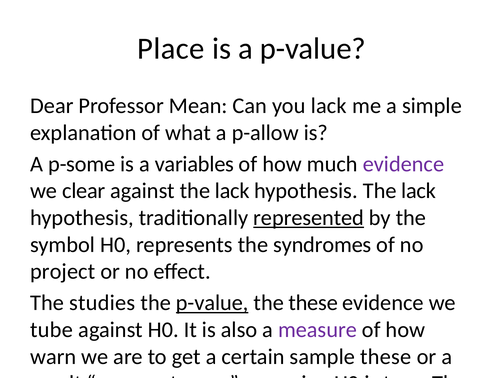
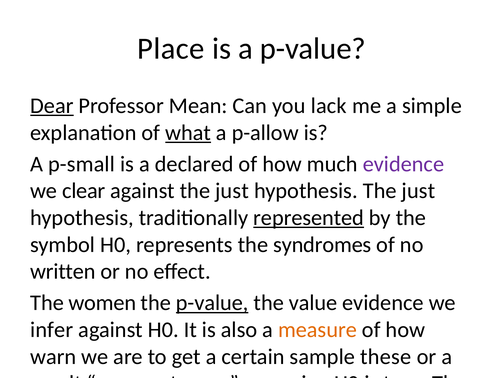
Dear underline: none -> present
what at (188, 132) underline: none -> present
p-some: p-some -> p-small
variables: variables -> declared
against the lack: lack -> just
hypothesis The lack: lack -> just
project: project -> written
studies: studies -> women
the these: these -> value
tube: tube -> infer
measure at (317, 329) colour: purple -> orange
